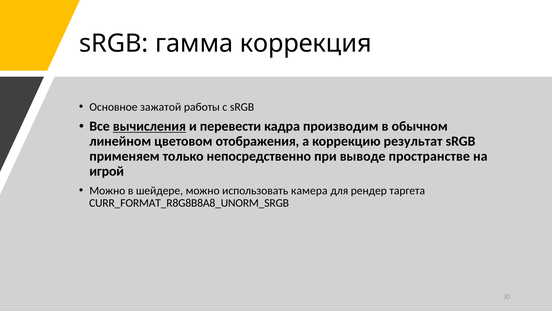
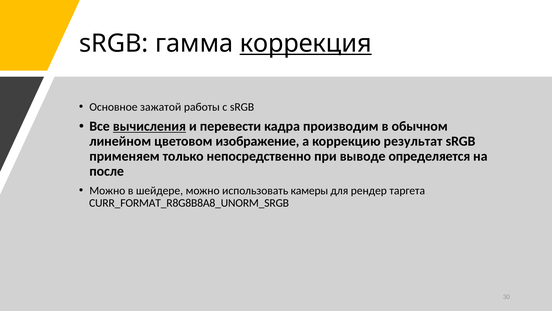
коррекция underline: none -> present
отображения: отображения -> изображение
пространстве: пространстве -> определяется
игрой: игрой -> после
камера: камера -> камеры
